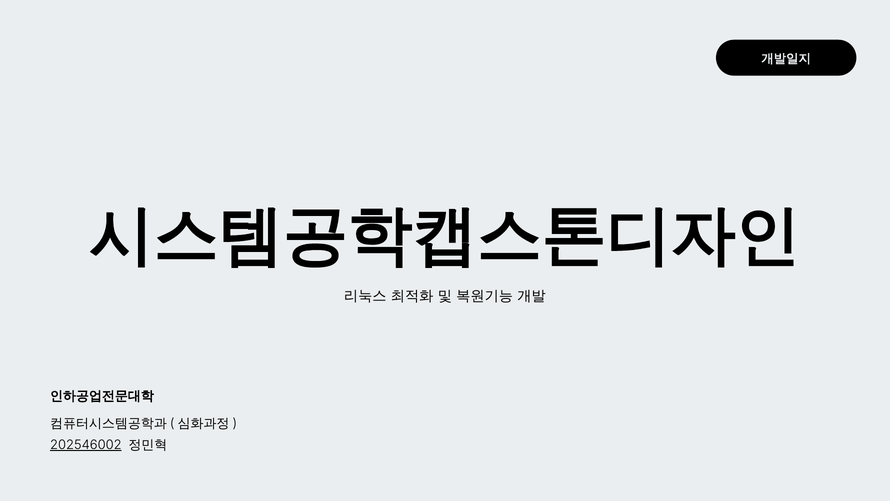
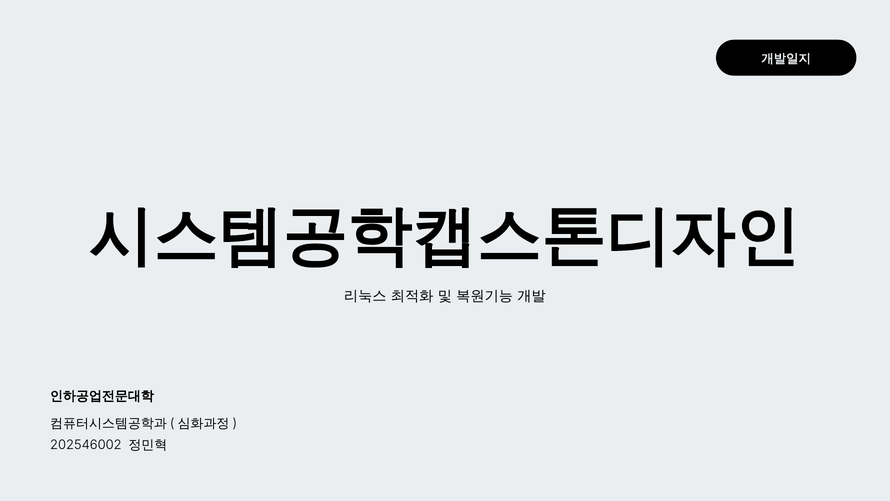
202546002 underline: present -> none
